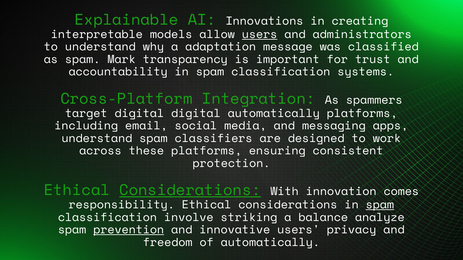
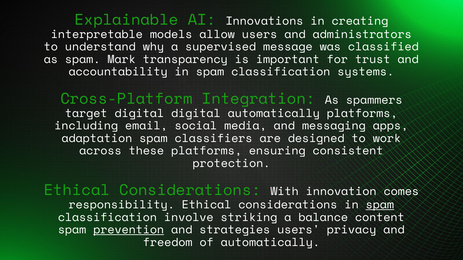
users at (260, 34) underline: present -> none
adaptation: adaptation -> supervised
understand at (97, 138): understand -> adaptation
Considerations at (190, 191) underline: present -> none
analyze: analyze -> content
innovative: innovative -> strategies
